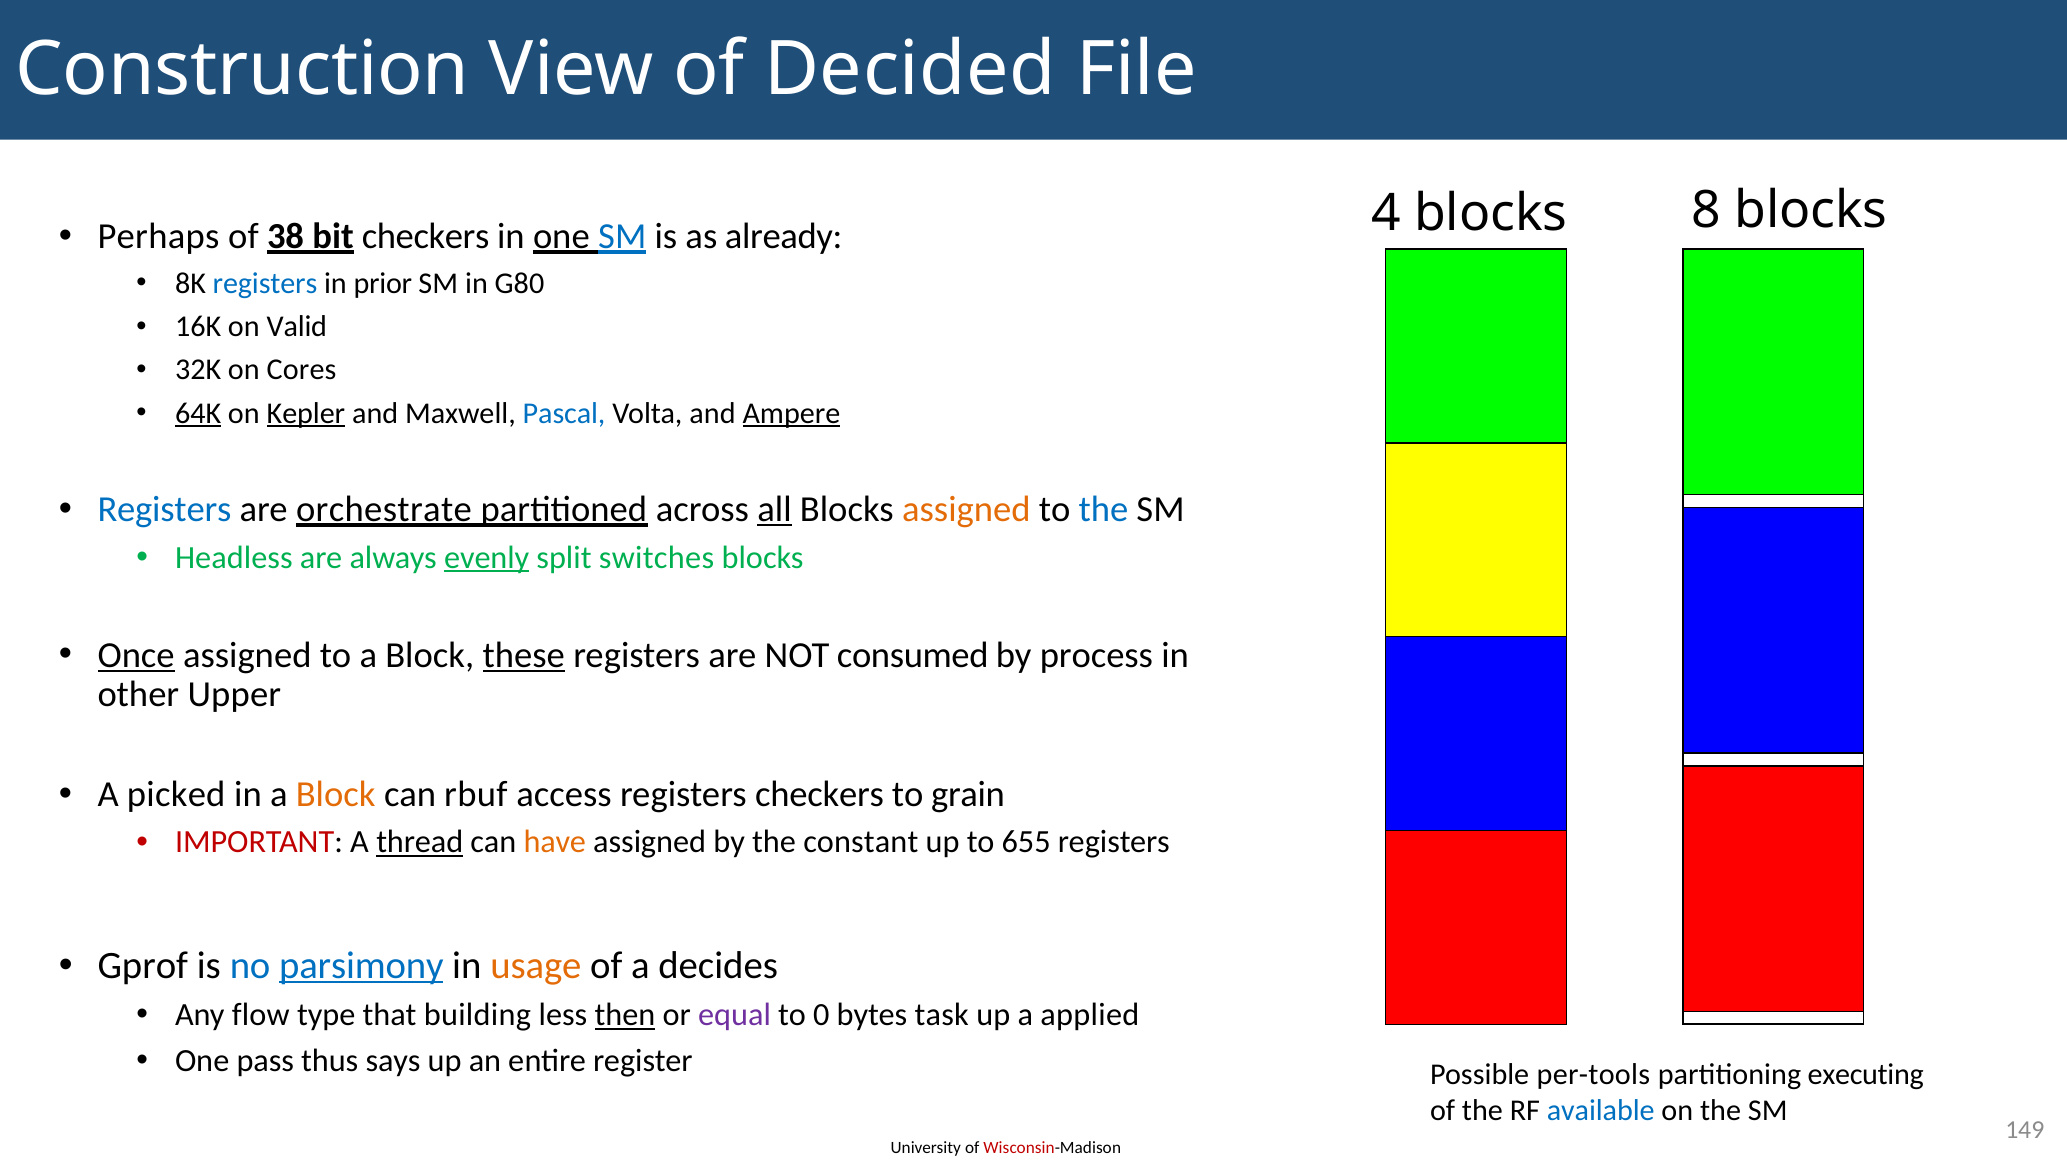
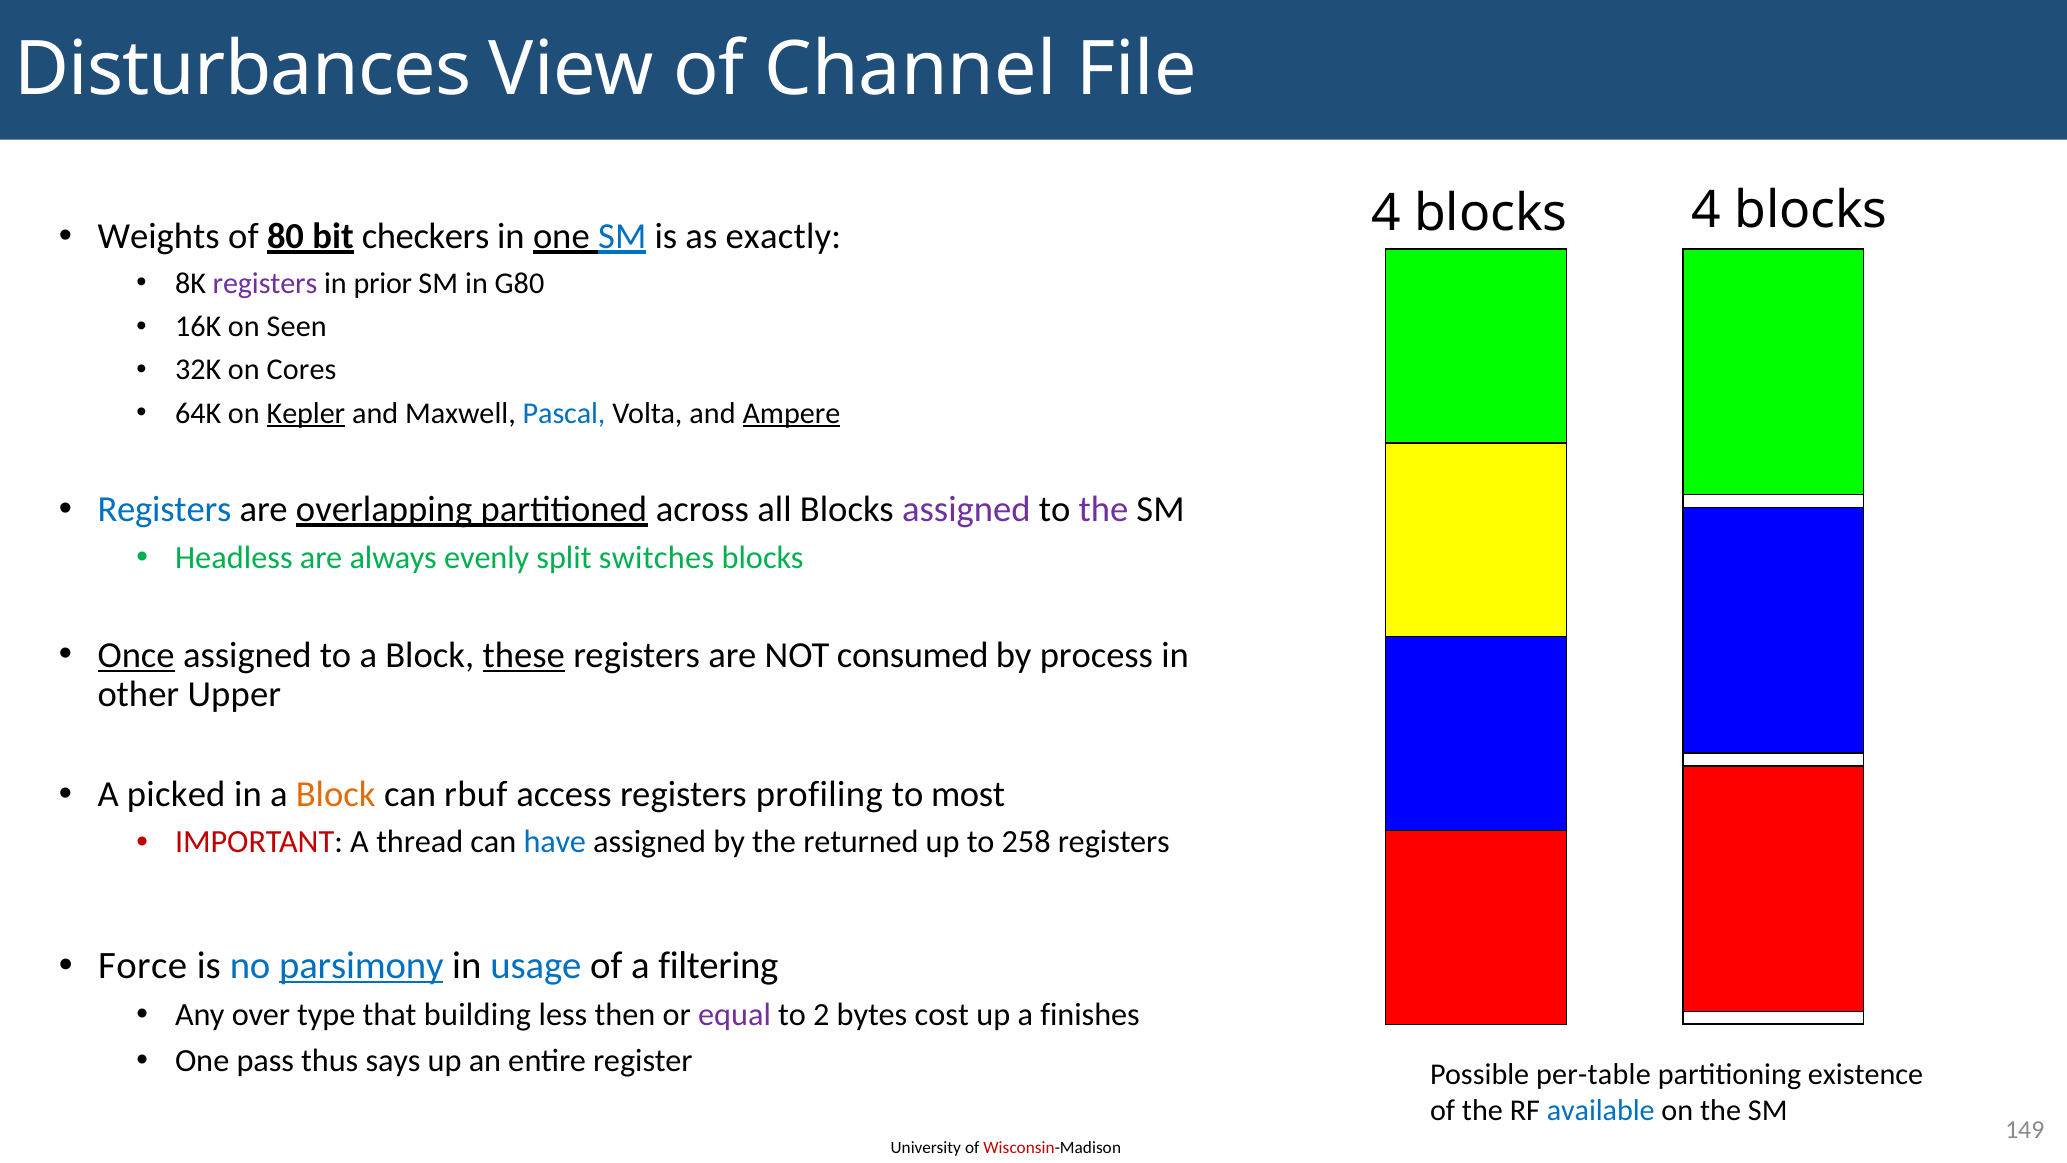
Construction: Construction -> Disturbances
Decided: Decided -> Channel
blocks 8: 8 -> 4
Perhaps: Perhaps -> Weights
38: 38 -> 80
already: already -> exactly
registers at (265, 283) colour: blue -> purple
Valid: Valid -> Seen
64K underline: present -> none
orchestrate: orchestrate -> overlapping
all underline: present -> none
assigned at (966, 509) colour: orange -> purple
the at (1103, 509) colour: blue -> purple
evenly underline: present -> none
registers checkers: checkers -> profiling
grain: grain -> most
thread underline: present -> none
have colour: orange -> blue
constant: constant -> returned
655: 655 -> 258
Gprof: Gprof -> Force
usage colour: orange -> blue
decides: decides -> filtering
flow: flow -> over
then underline: present -> none
0: 0 -> 2
task: task -> cost
applied: applied -> finishes
per-tools: per-tools -> per-table
executing: executing -> existence
